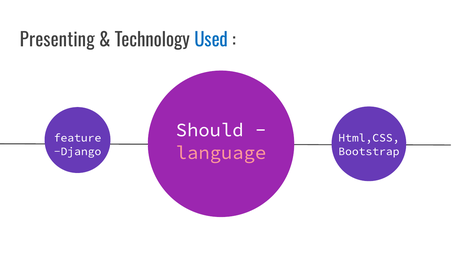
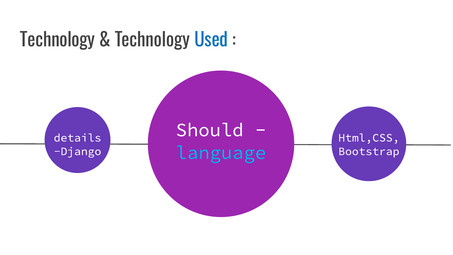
Presenting at (57, 40): Presenting -> Technology
feature: feature -> details
language colour: pink -> light blue
